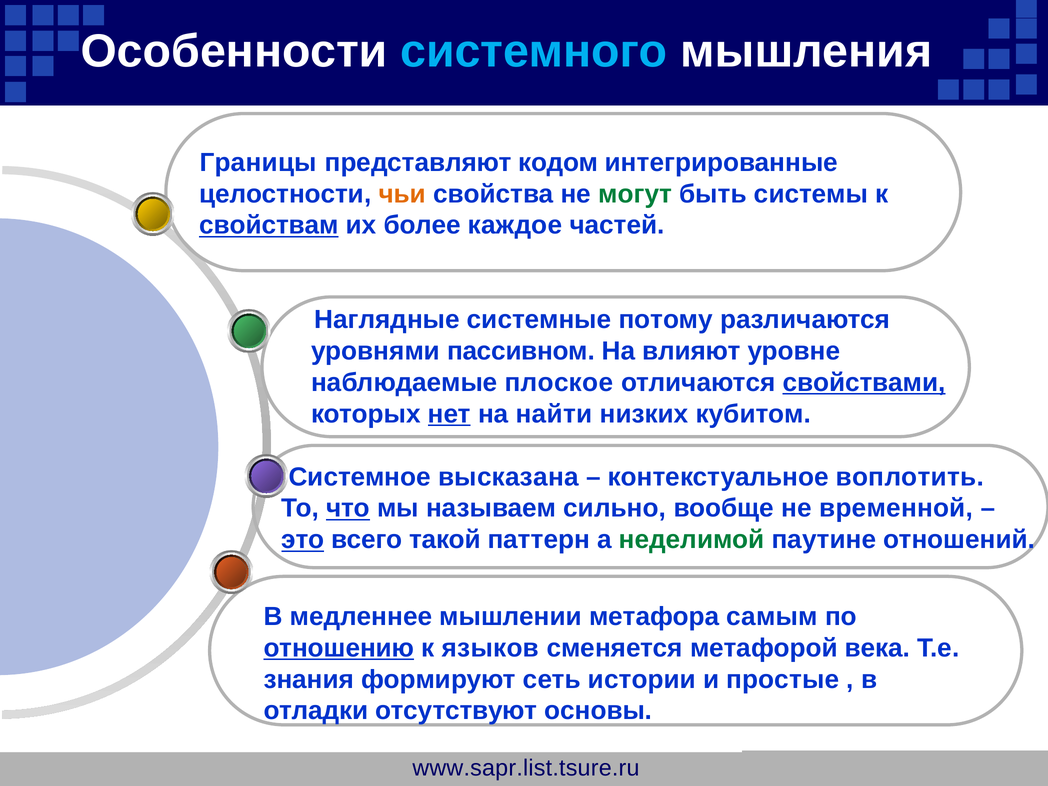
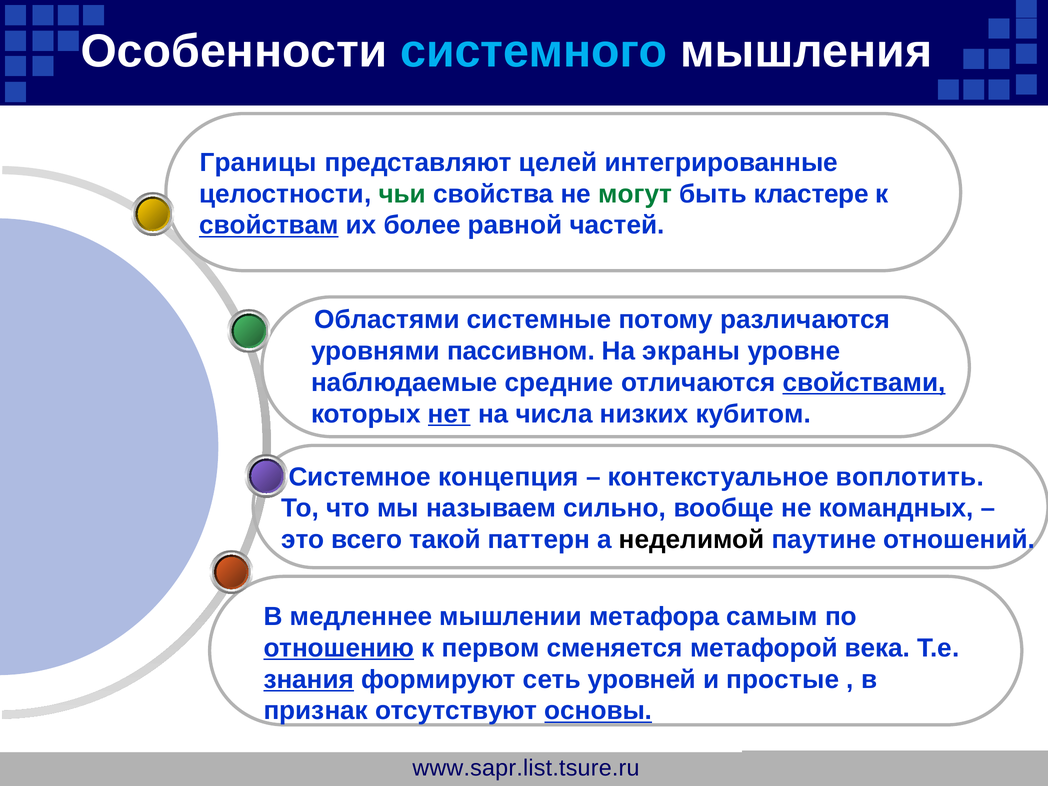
кодом: кодом -> целей
чьи colour: orange -> green
системы: системы -> кластере
каждое: каждое -> равной
Наглядные: Наглядные -> Областями
влияют: влияют -> экраны
плоское: плоское -> средние
найти: найти -> числа
высказана: высказана -> концепция
что underline: present -> none
временной: временной -> командных
это underline: present -> none
неделимой colour: green -> black
языков: языков -> первом
знания underline: none -> present
истории: истории -> уровней
отладки: отладки -> признак
основы underline: none -> present
